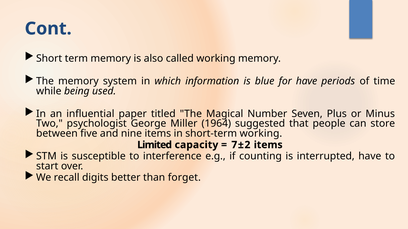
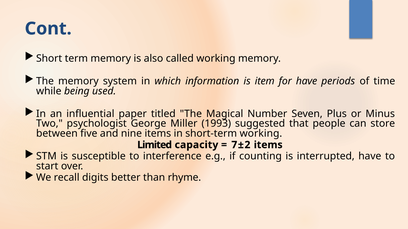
blue: blue -> item
1964: 1964 -> 1993
forget: forget -> rhyme
